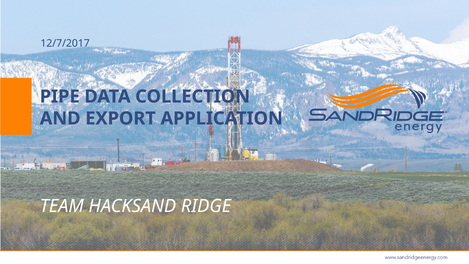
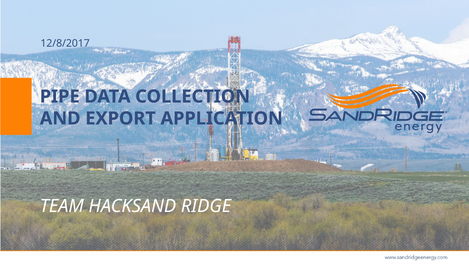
12/7/2017: 12/7/2017 -> 12/8/2017
